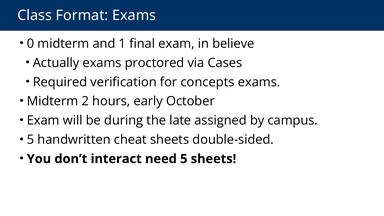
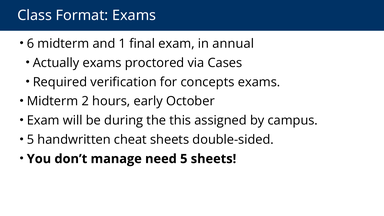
0: 0 -> 6
believe: believe -> annual
late: late -> this
interact: interact -> manage
